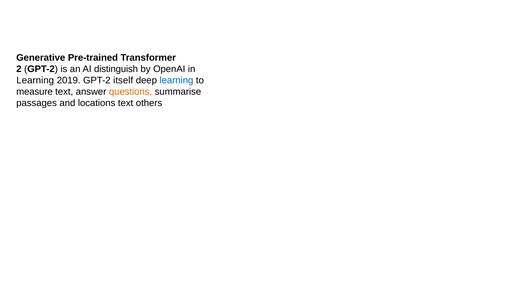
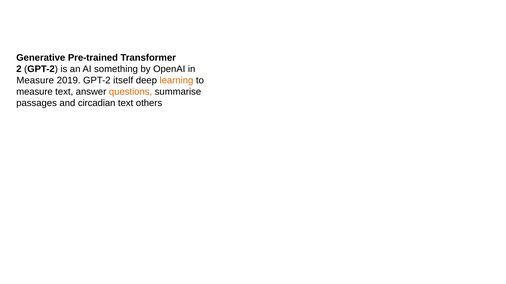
distinguish: distinguish -> something
Learning at (35, 81): Learning -> Measure
learning at (176, 81) colour: blue -> orange
locations: locations -> circadian
